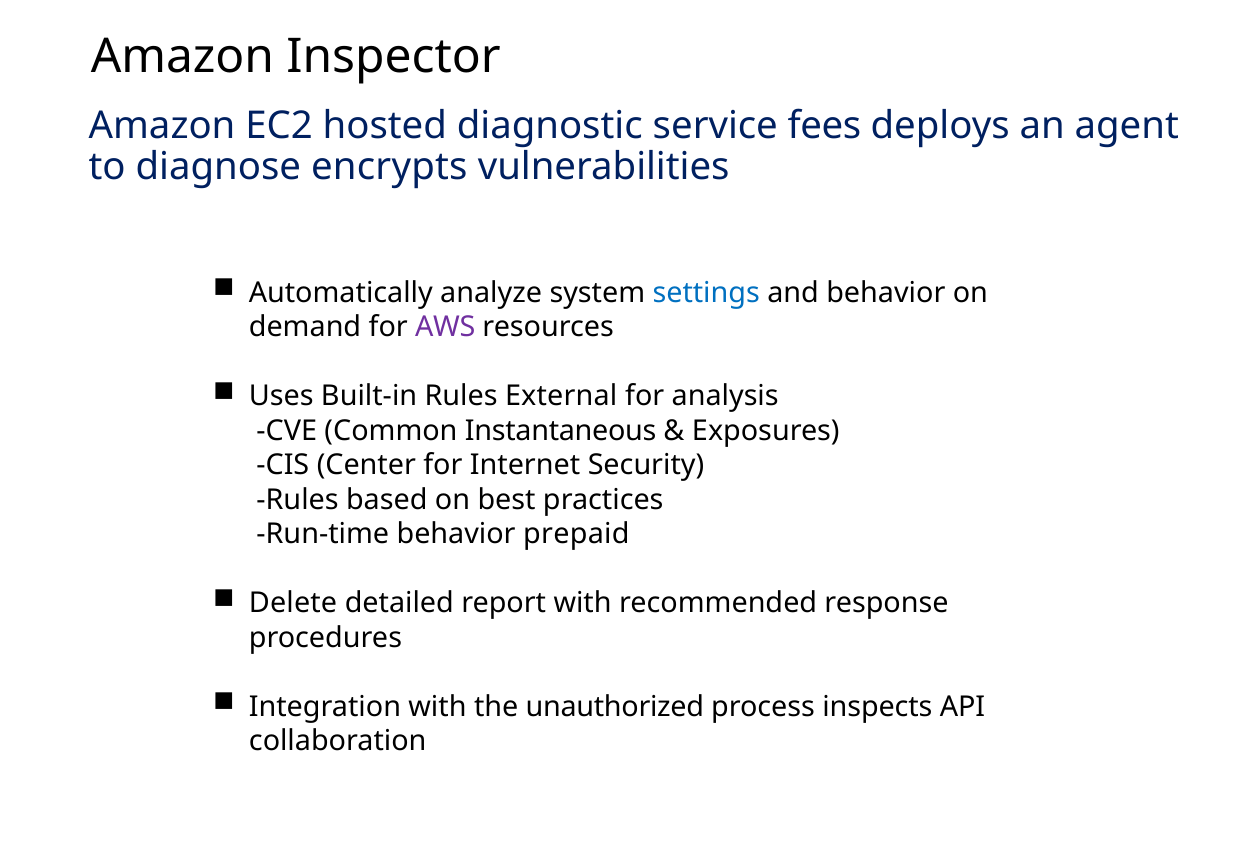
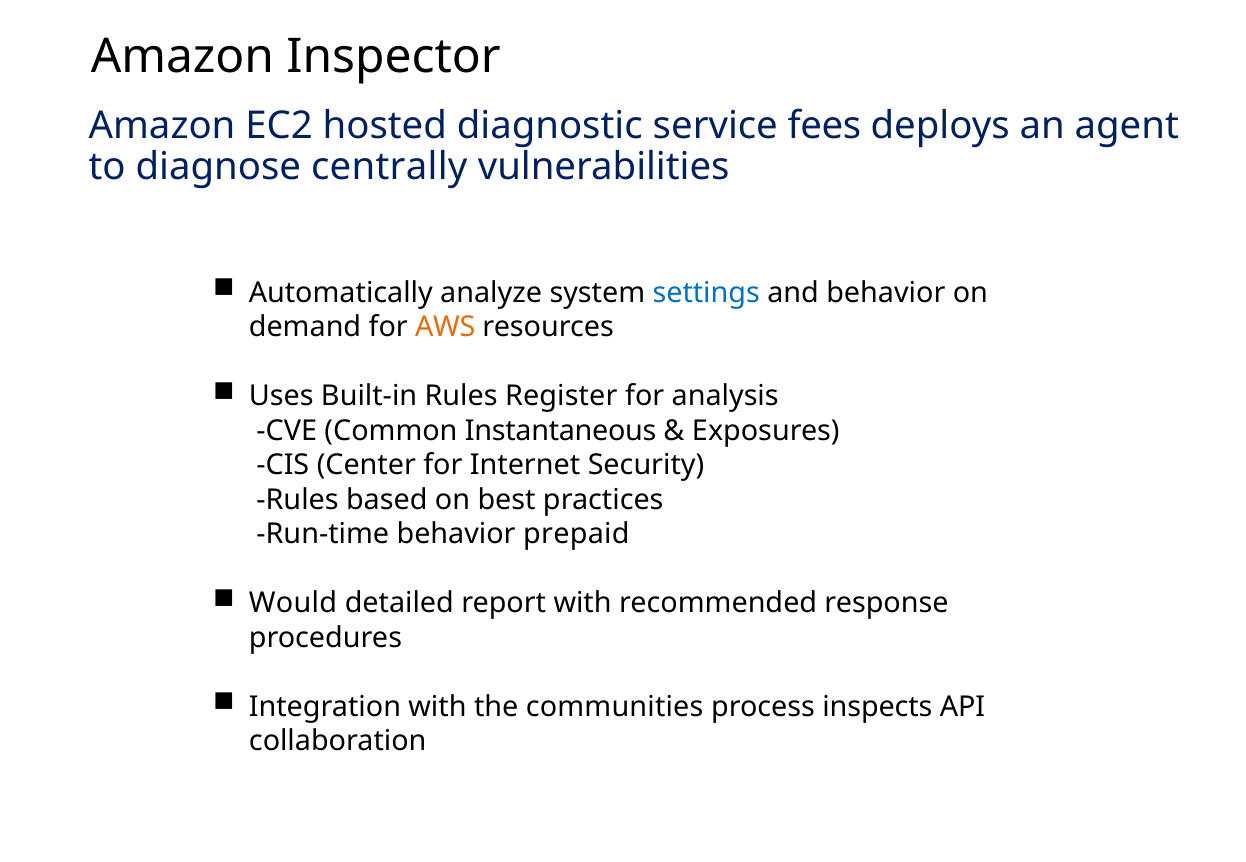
encrypts: encrypts -> centrally
AWS colour: purple -> orange
External: External -> Register
Delete: Delete -> Would
unauthorized: unauthorized -> communities
